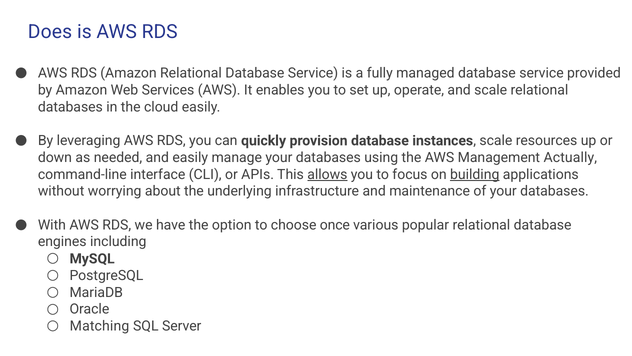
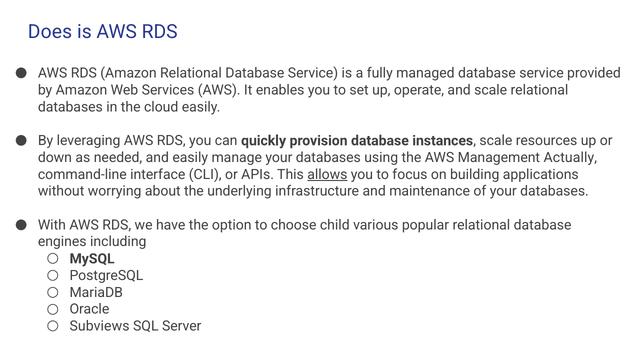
building underline: present -> none
once: once -> child
Matching: Matching -> Subviews
